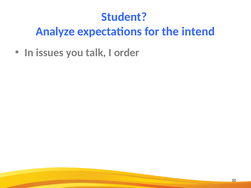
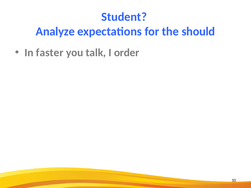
intend: intend -> should
issues: issues -> faster
